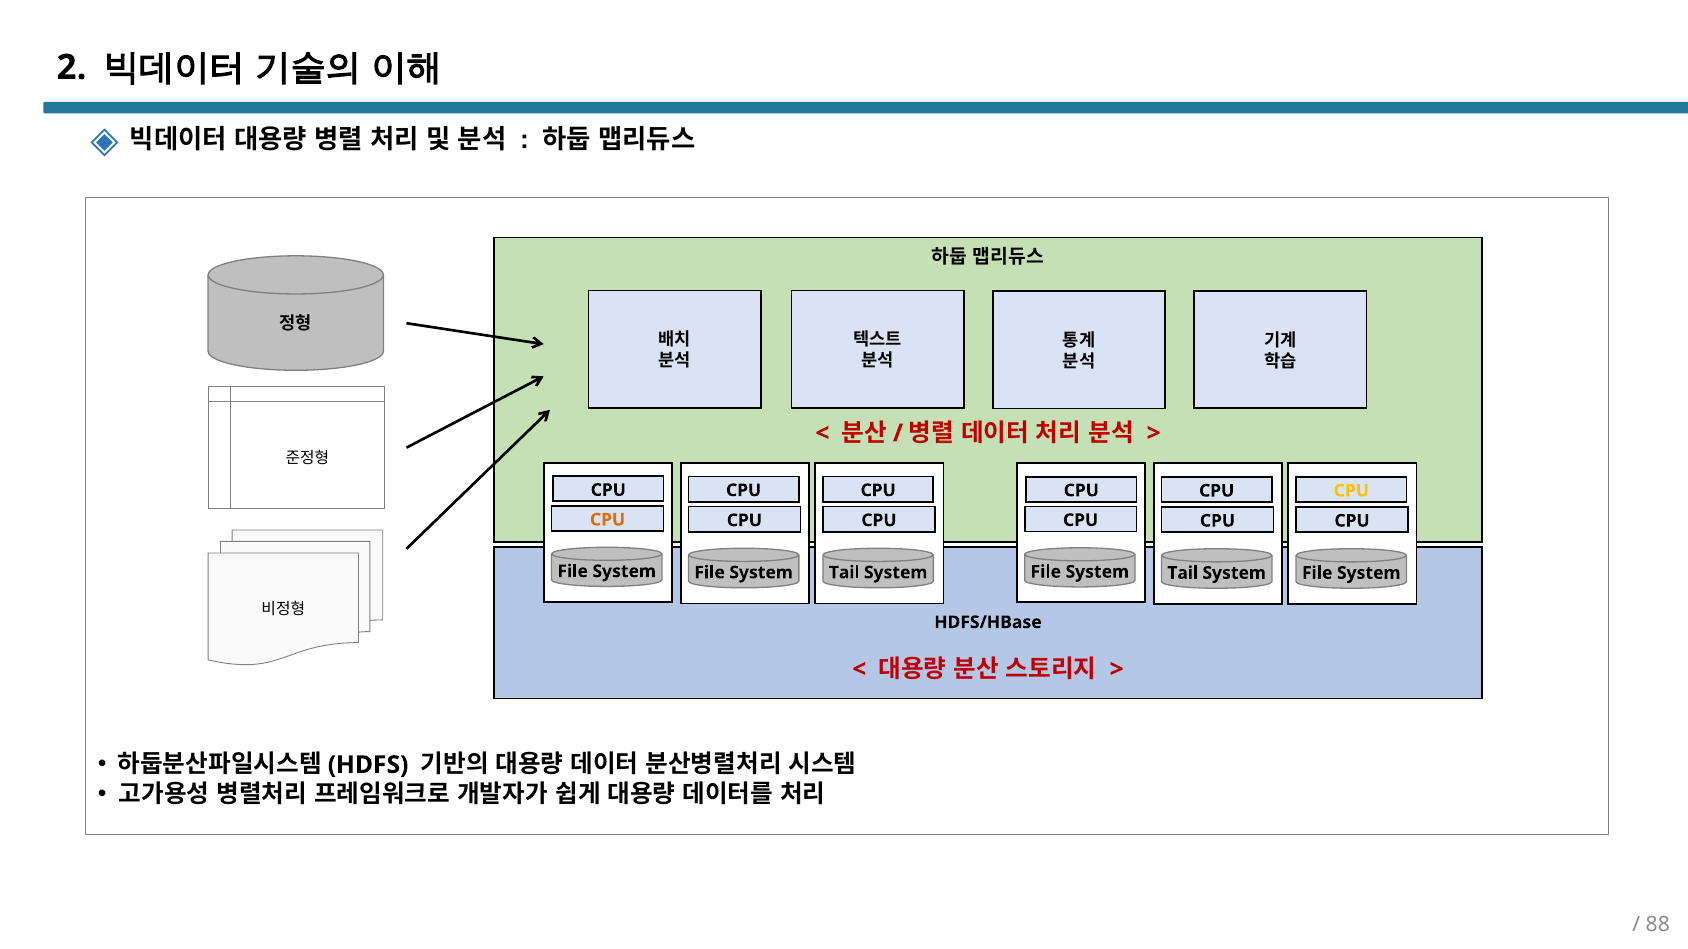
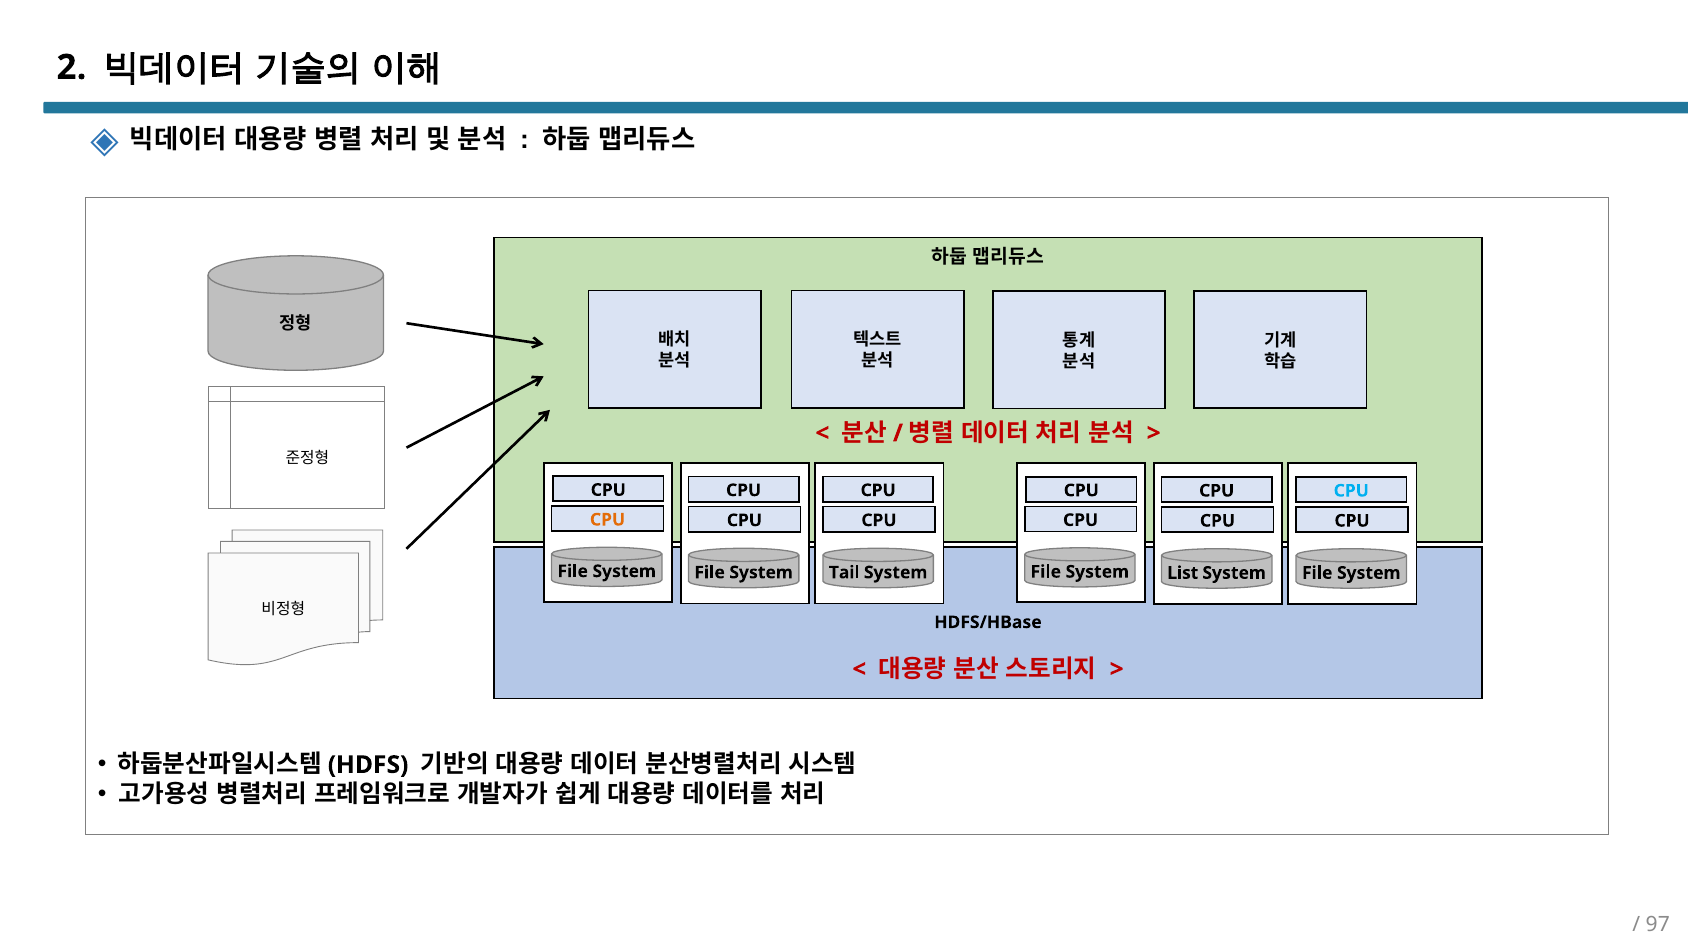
CPU at (1351, 491) colour: yellow -> light blue
Tail at (1183, 573): Tail -> List
88: 88 -> 97
